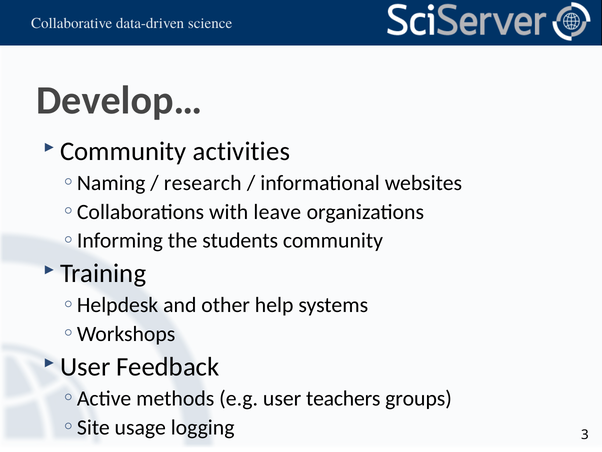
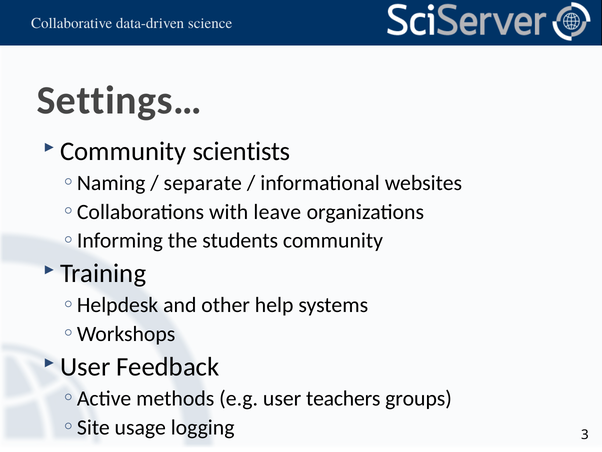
Develop…: Develop… -> Settings…
activities: activities -> scientists
research: research -> separate
